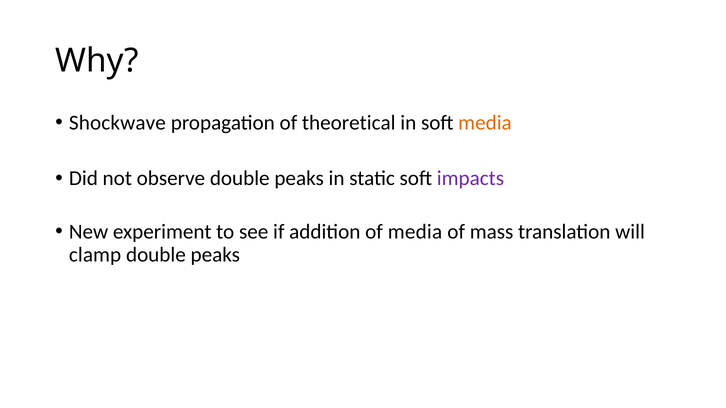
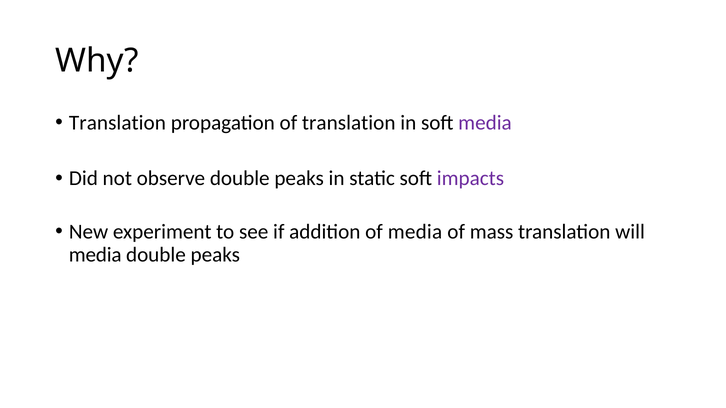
Shockwave at (117, 123): Shockwave -> Translation
of theoretical: theoretical -> translation
media at (485, 123) colour: orange -> purple
clamp at (95, 255): clamp -> media
